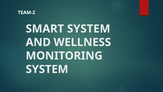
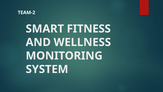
SMART SYSTEM: SYSTEM -> FITNESS
